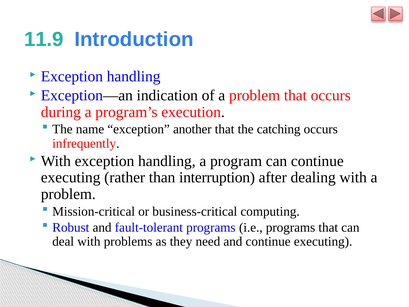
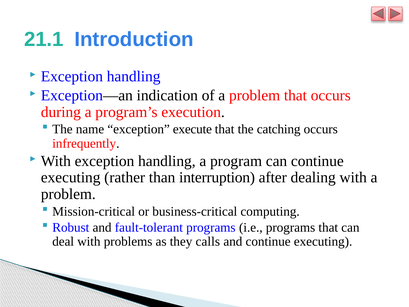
11.9: 11.9 -> 21.1
another: another -> execute
need: need -> calls
